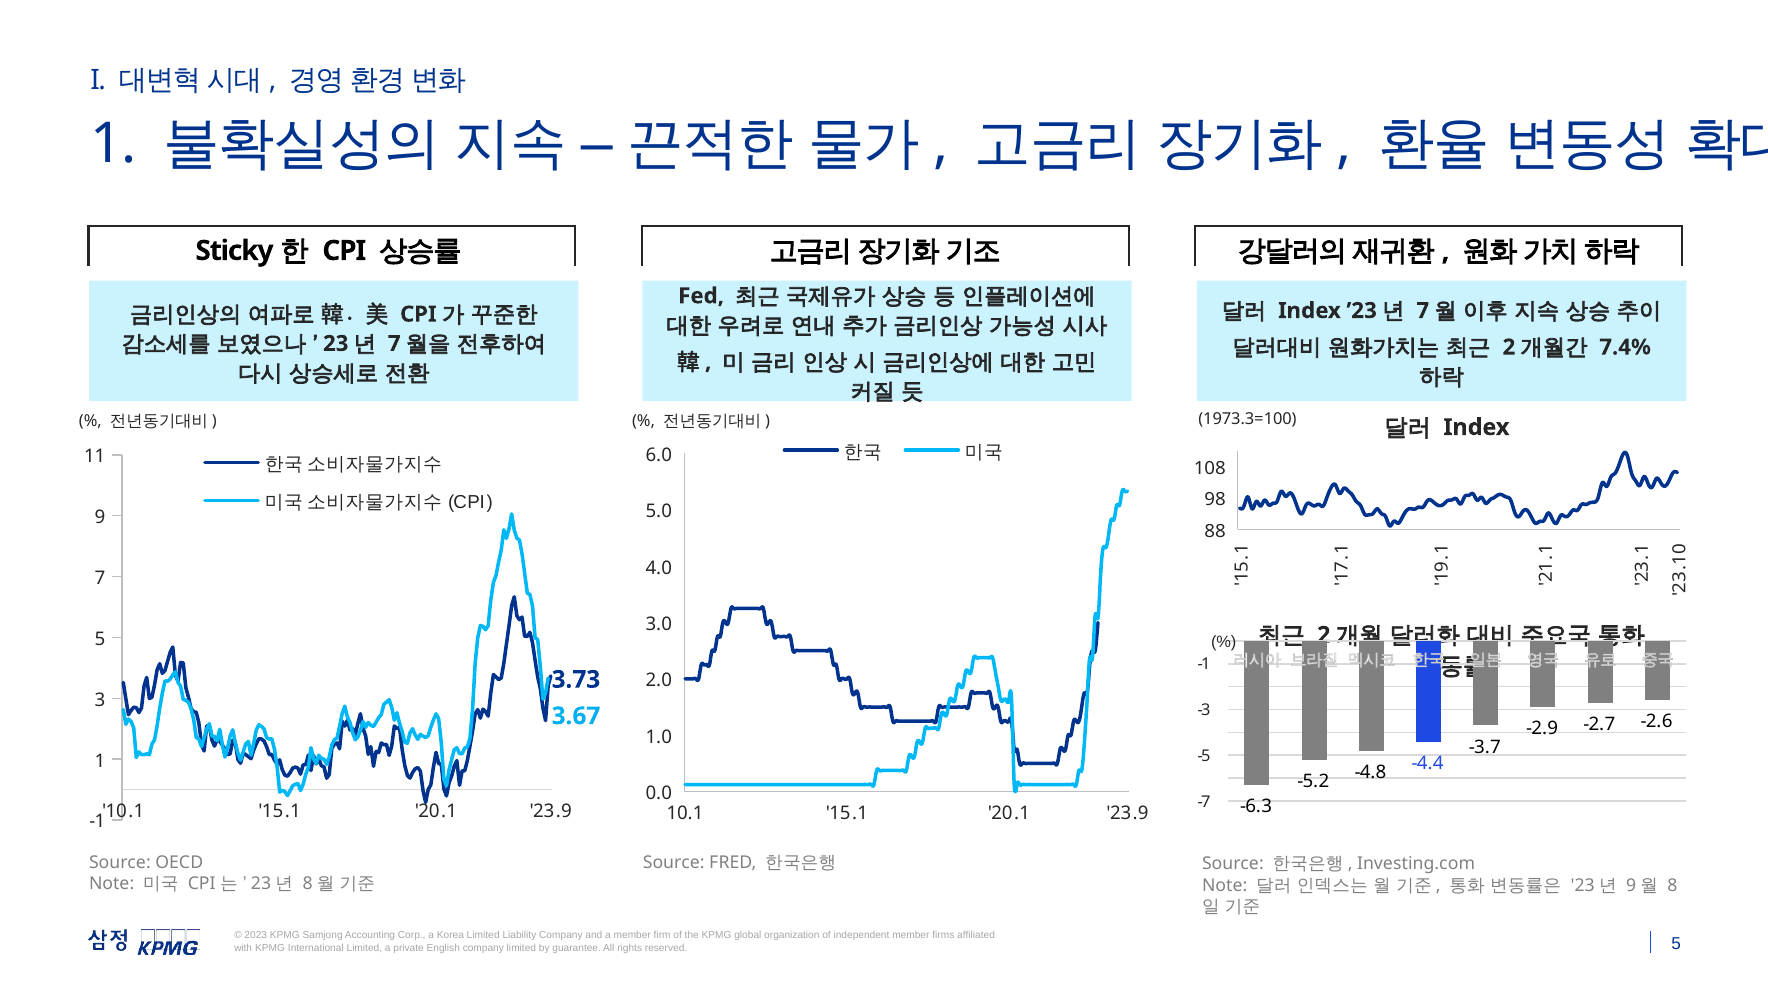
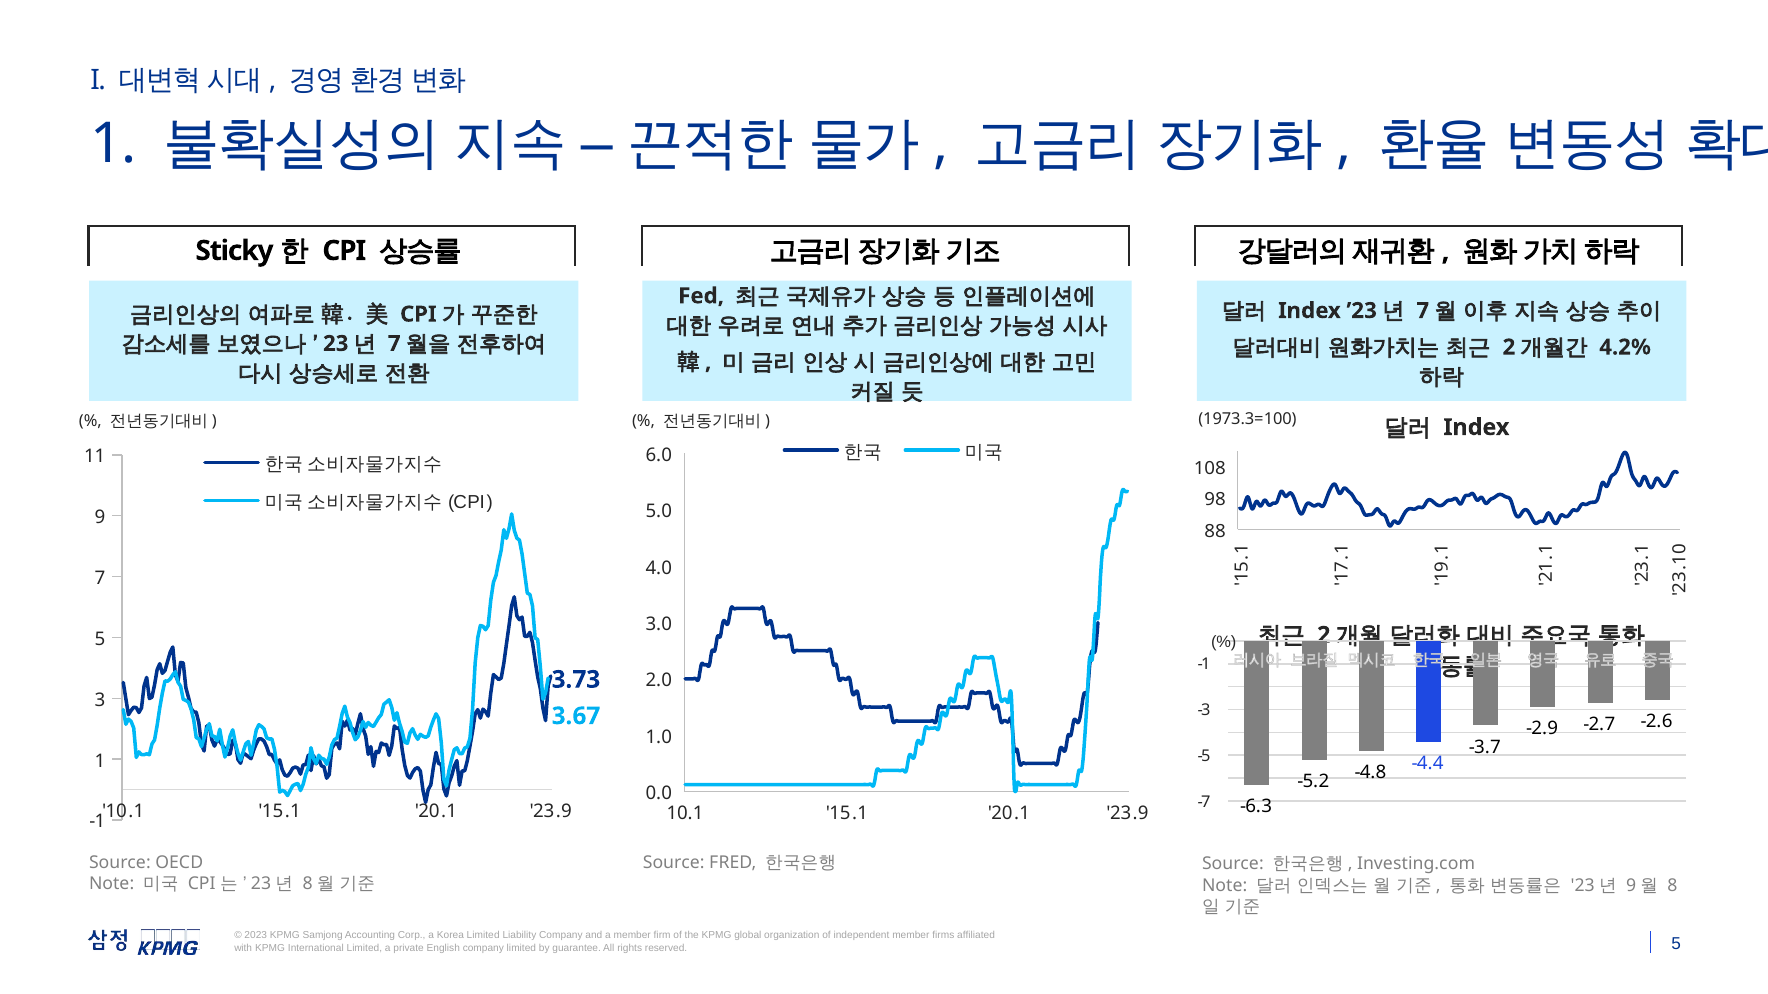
7.4%: 7.4% -> 4.2%
